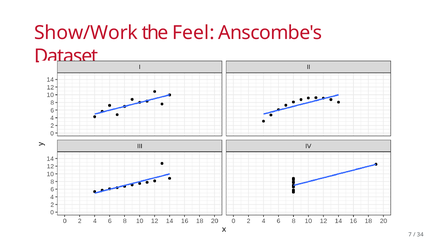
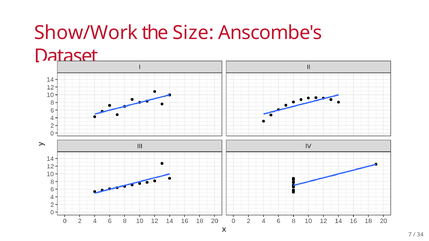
Feel: Feel -> Size
